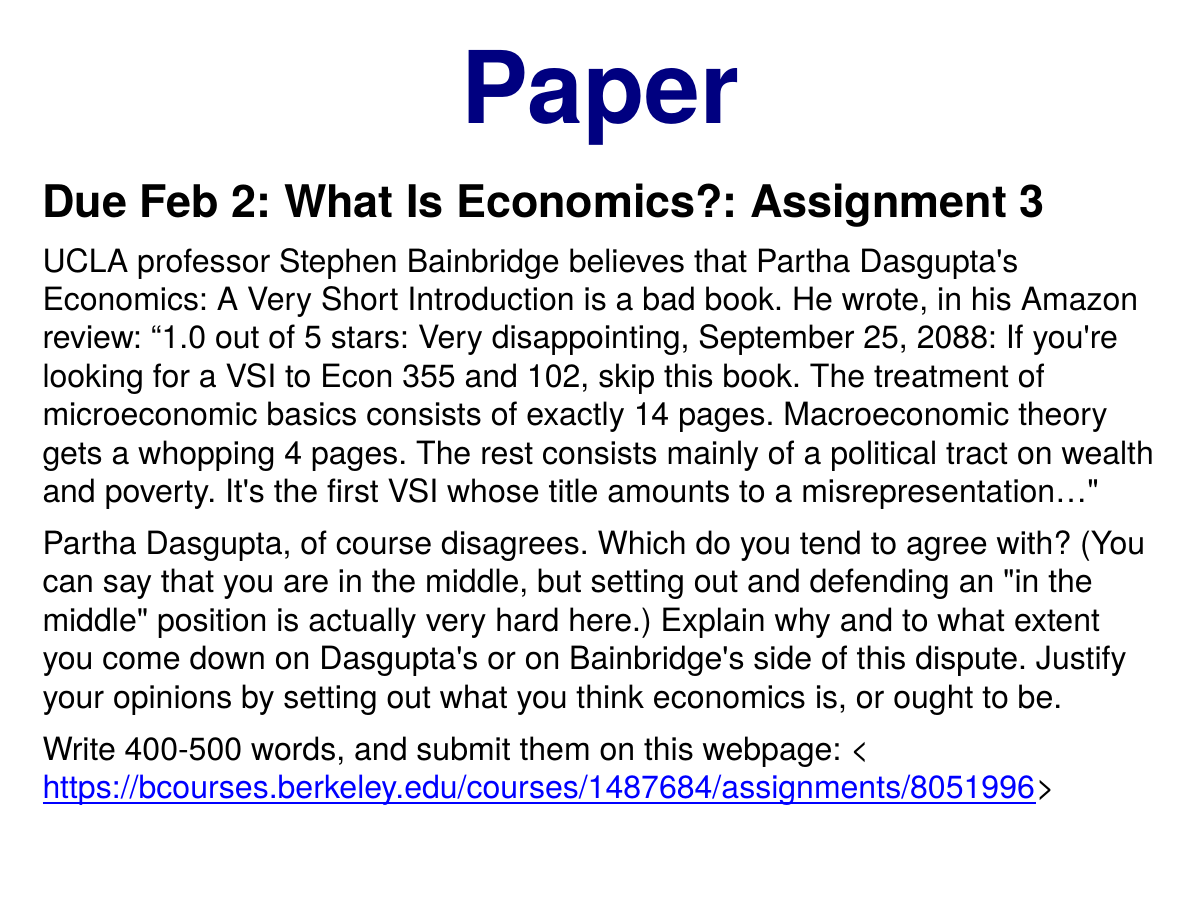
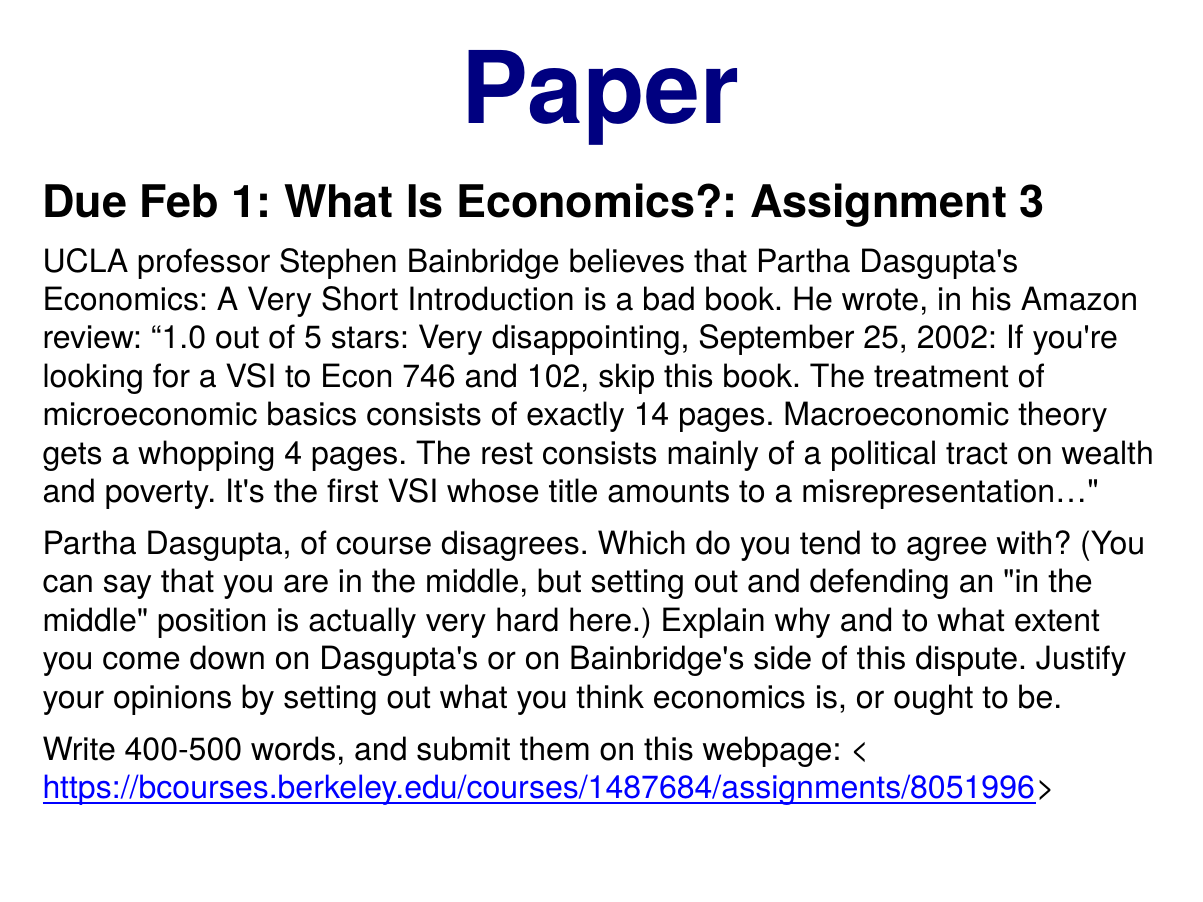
2: 2 -> 1
2088: 2088 -> 2002
355: 355 -> 746
